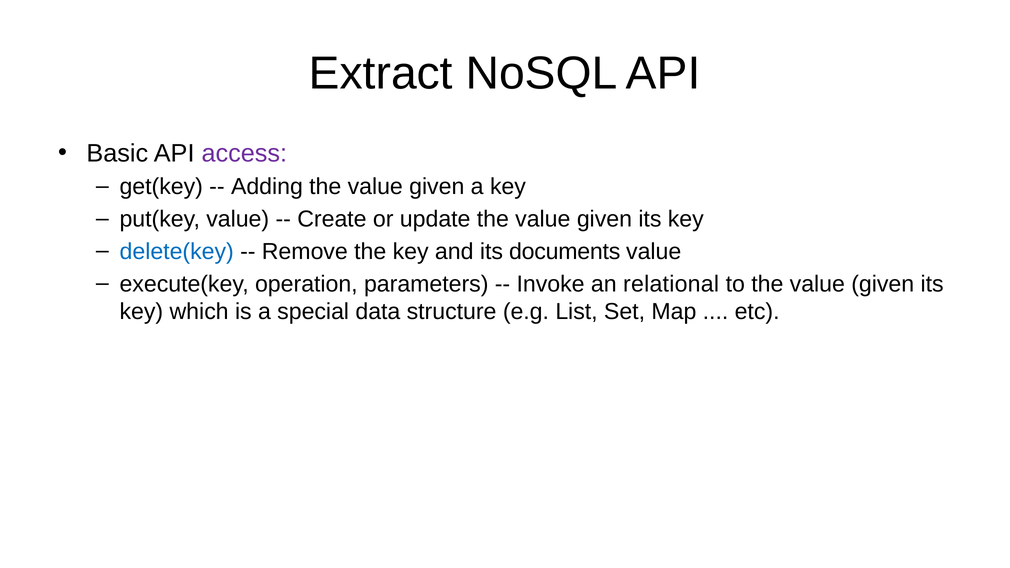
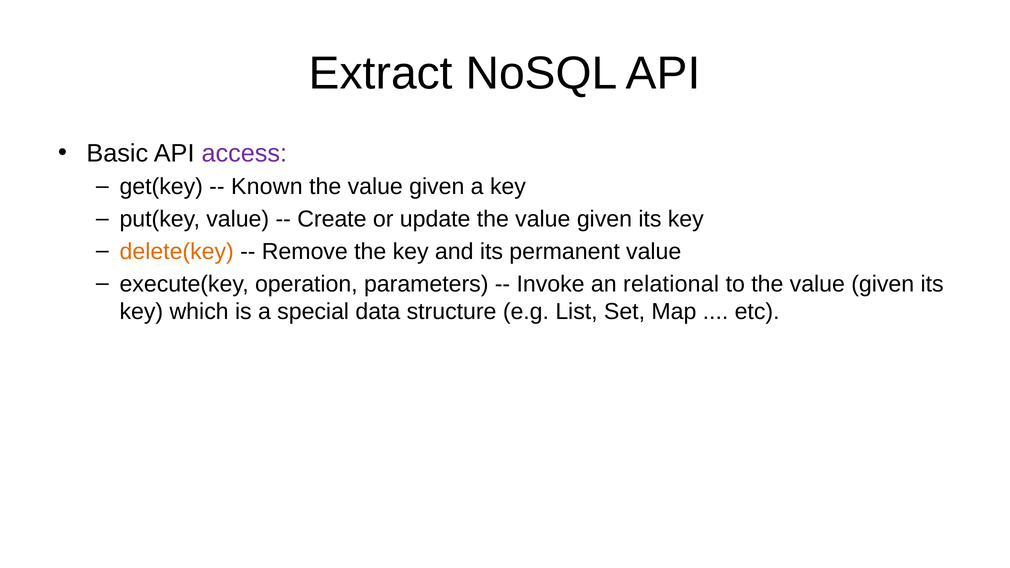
Adding: Adding -> Known
delete(key colour: blue -> orange
documents: documents -> permanent
